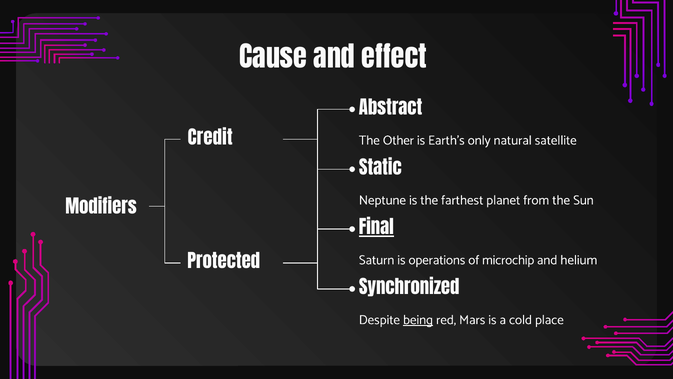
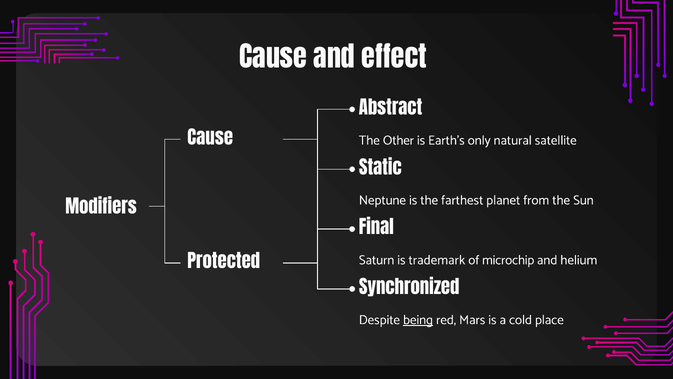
Credit at (210, 138): Credit -> Cause
Final underline: present -> none
operations: operations -> trademark
